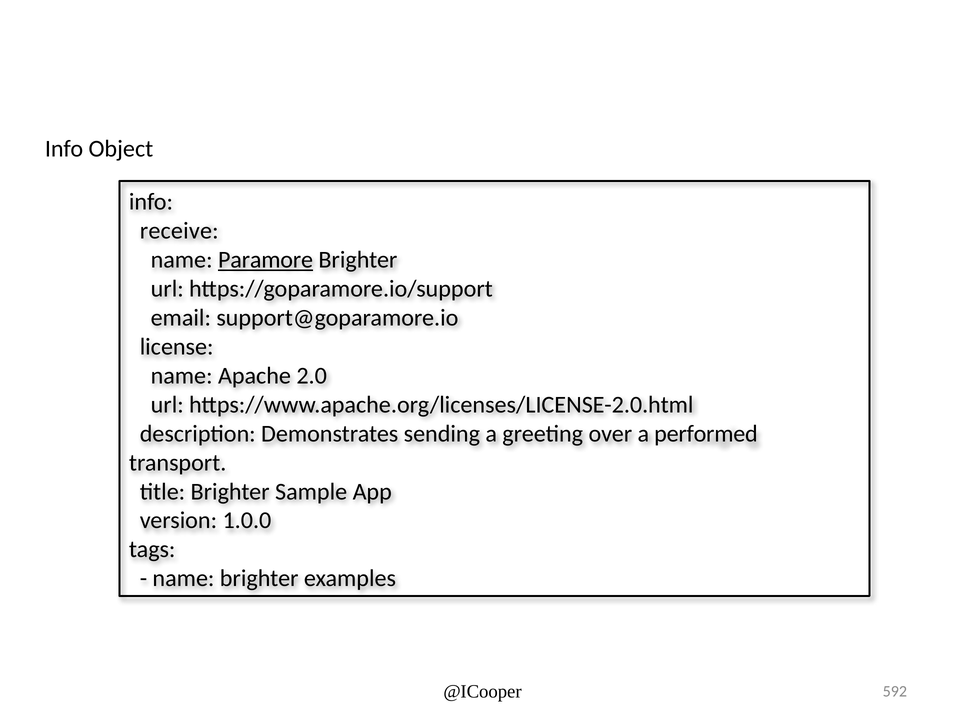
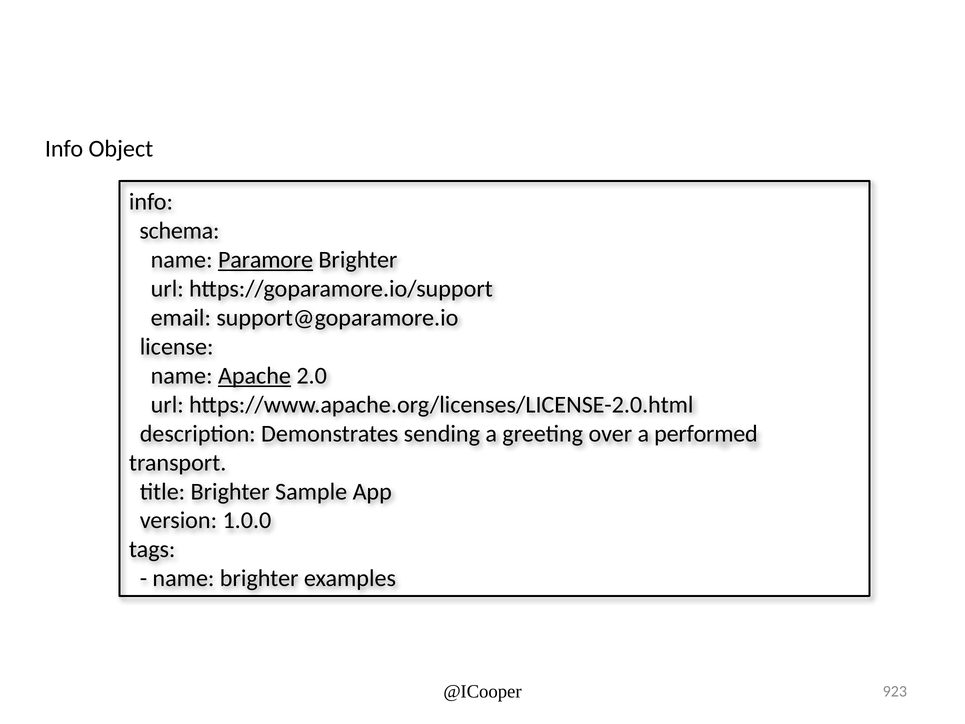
receive: receive -> schema
Apache underline: none -> present
592: 592 -> 923
